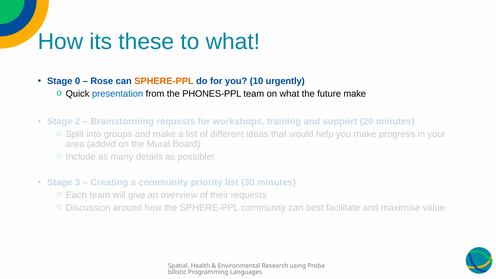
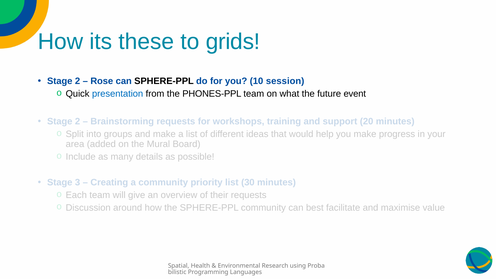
to what: what -> grids
0 at (78, 81): 0 -> 2
SPHERE-PPL at (164, 81) colour: orange -> black
urgently: urgently -> session
future make: make -> event
